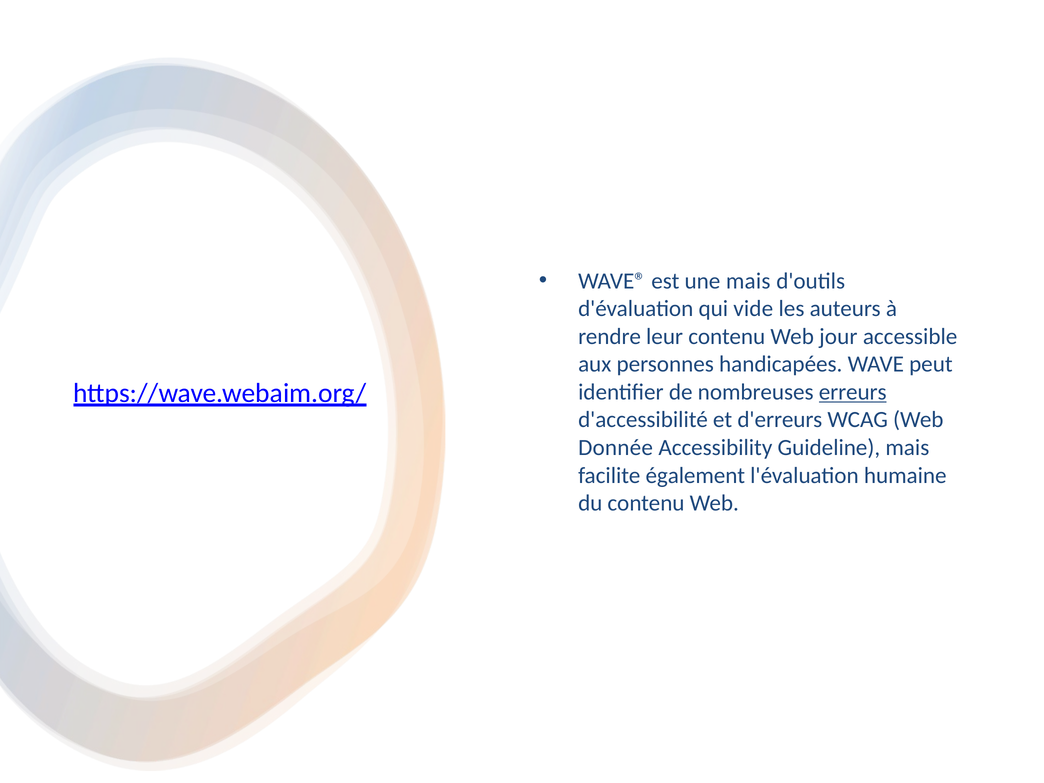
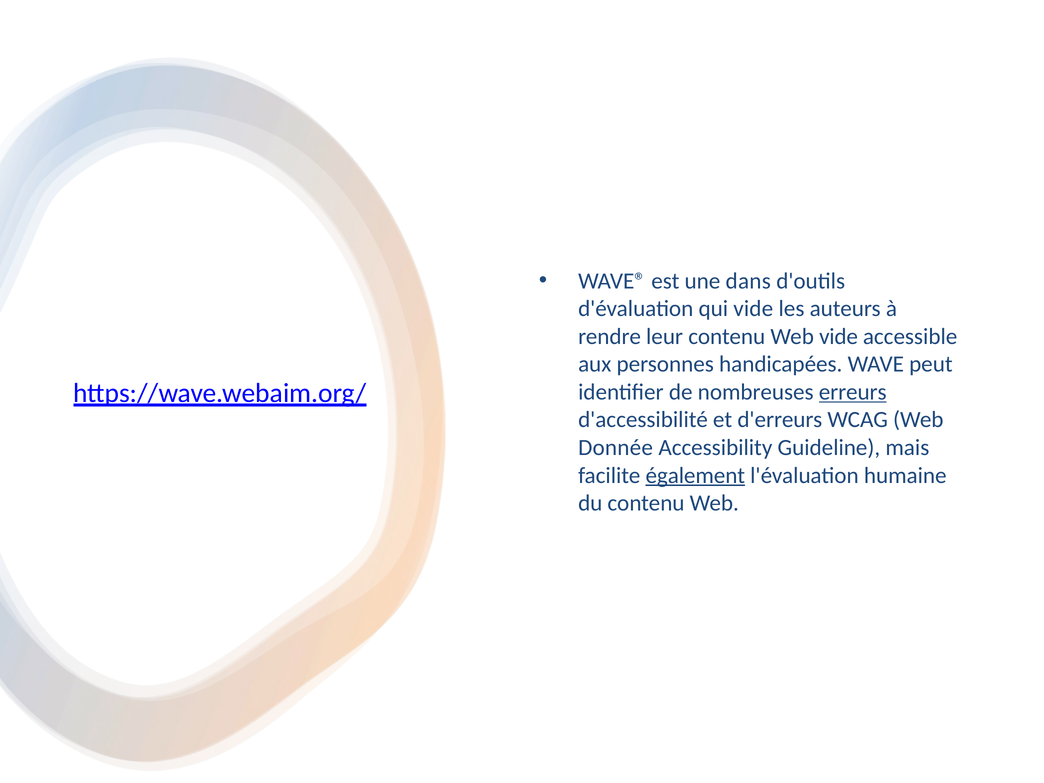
une mais: mais -> dans
Web jour: jour -> vide
également underline: none -> present
